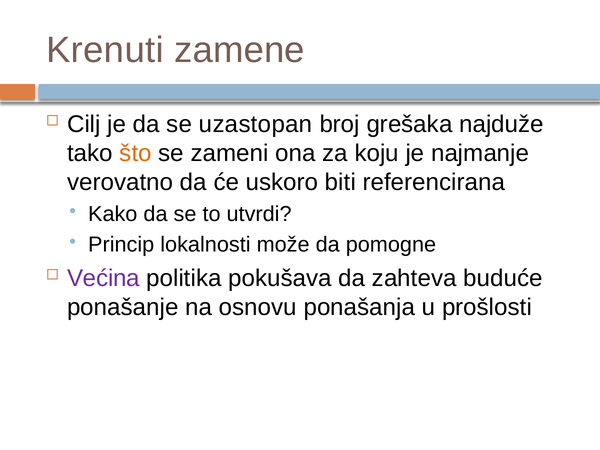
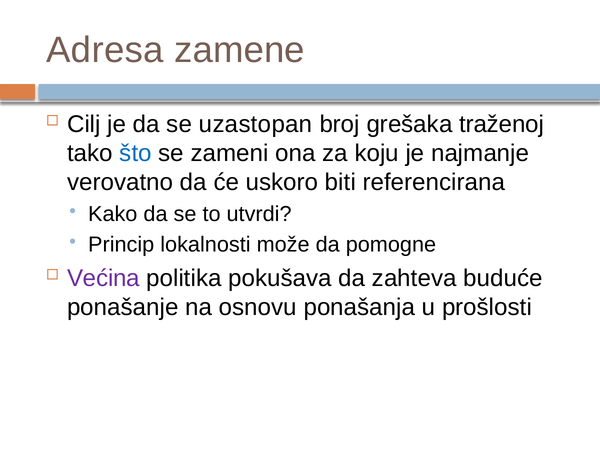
Krenuti: Krenuti -> Adresa
najduže: najduže -> traženoj
što colour: orange -> blue
